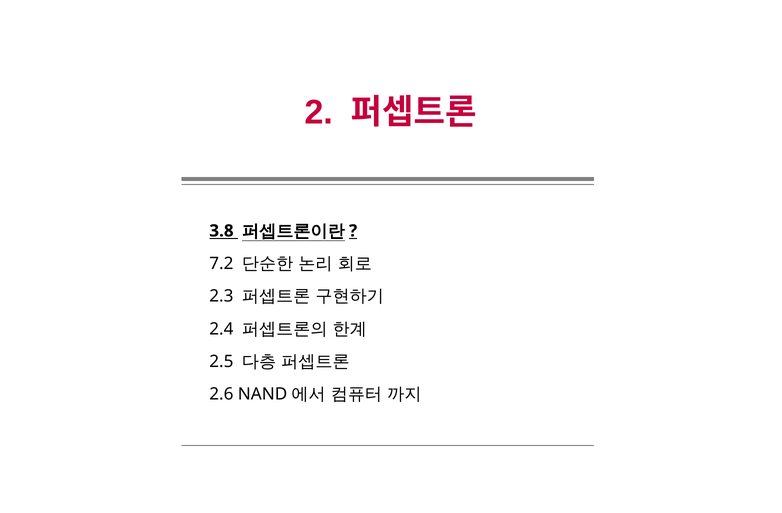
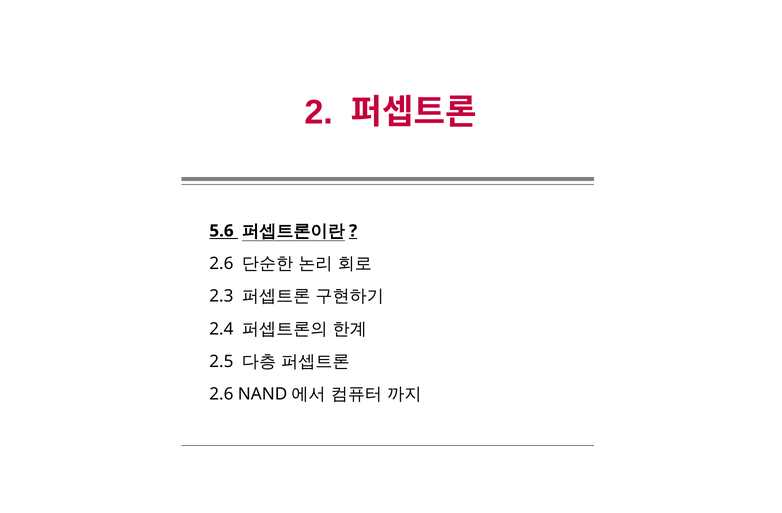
3.8: 3.8 -> 5.6
7.2 at (221, 264): 7.2 -> 2.6
